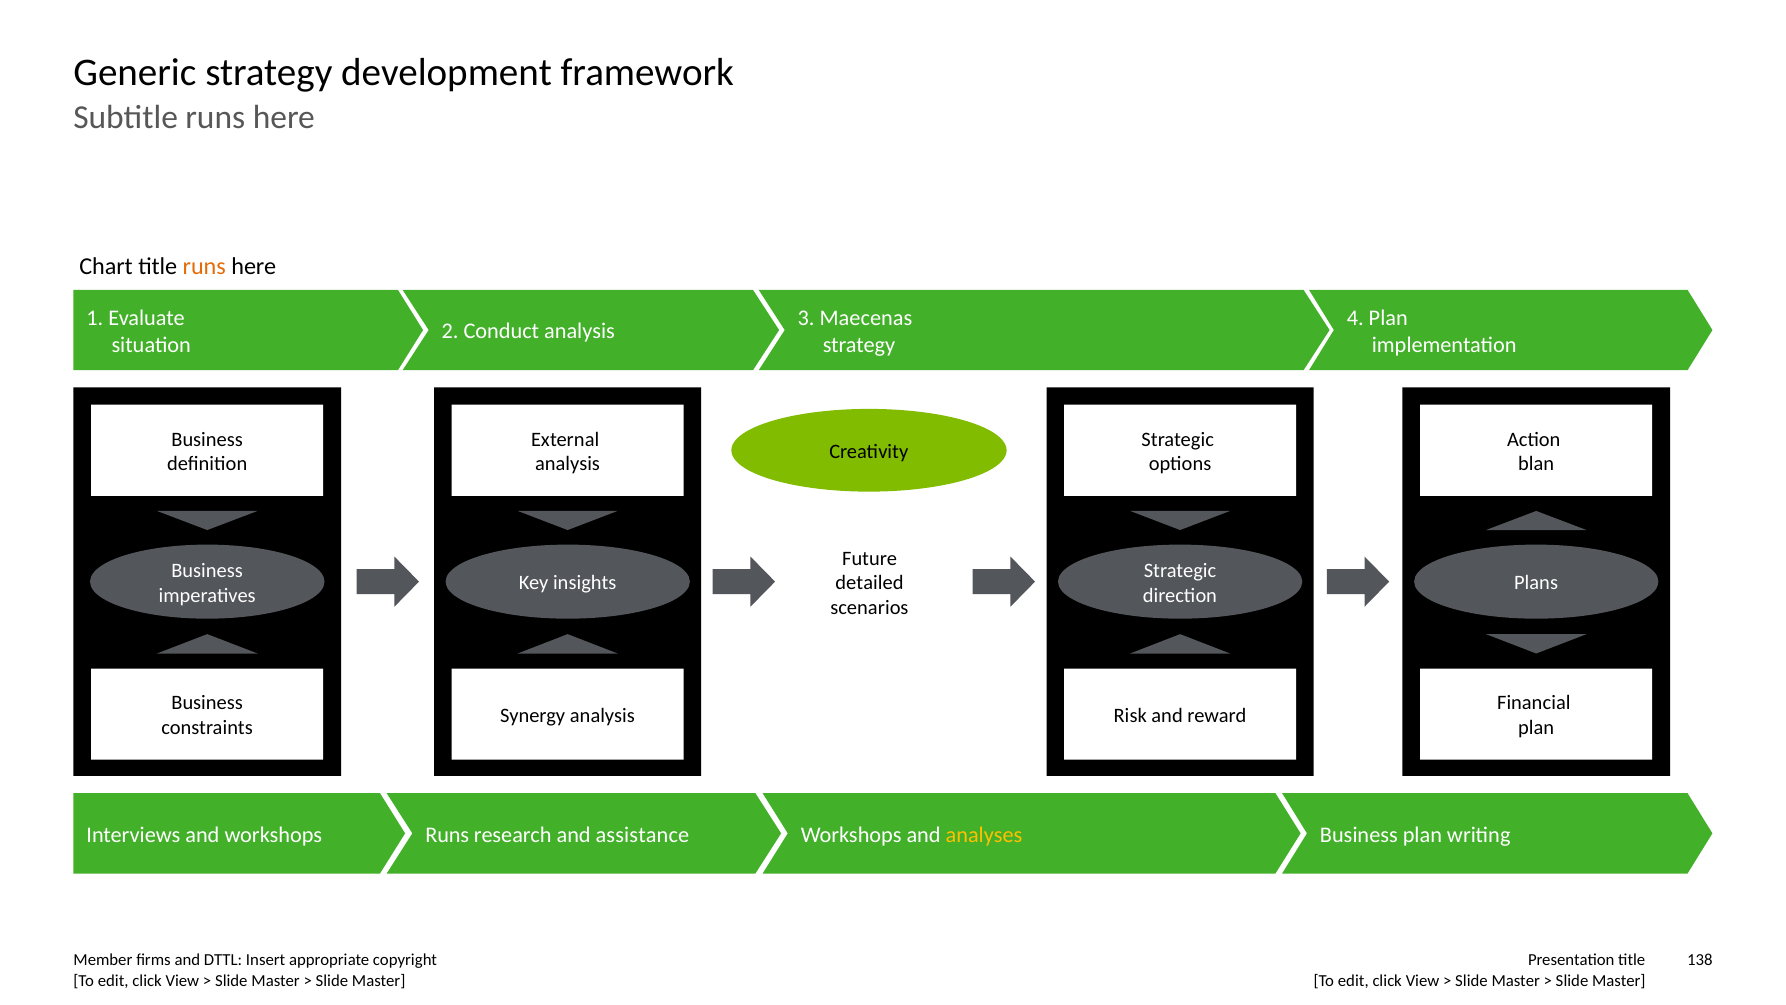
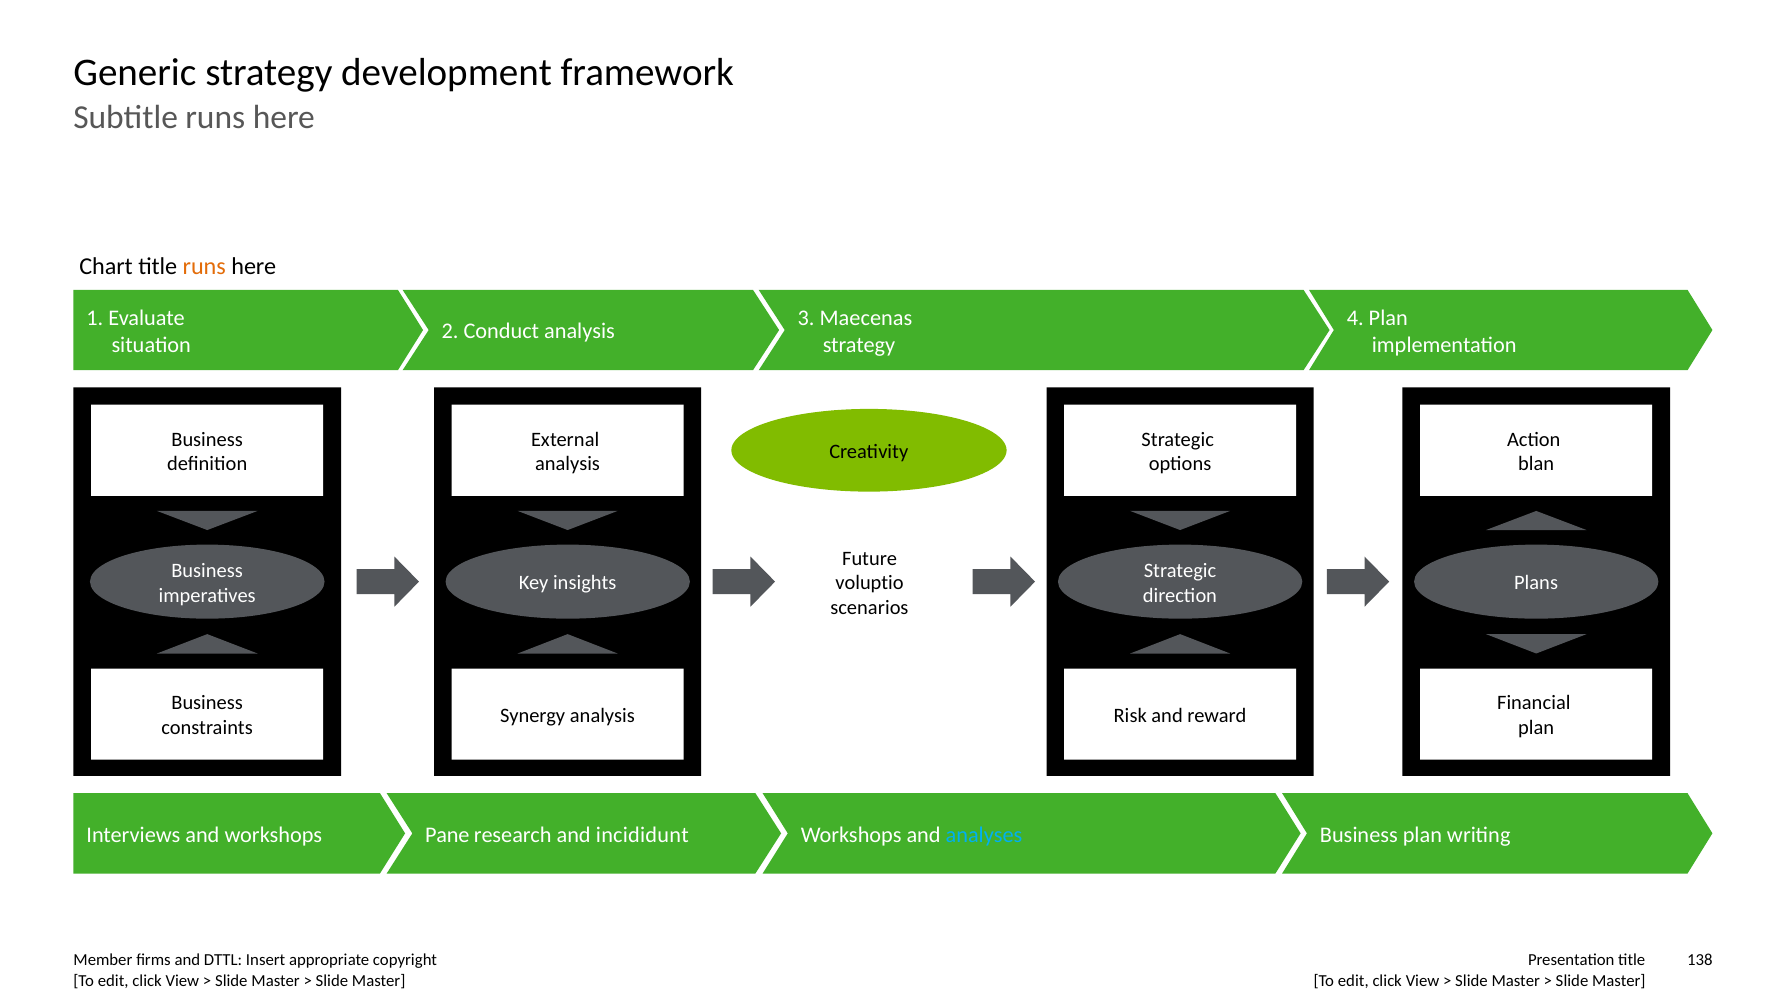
detailed: detailed -> voluptio
Runs at (447, 835): Runs -> Pane
assistance: assistance -> incididunt
analyses colour: yellow -> light blue
